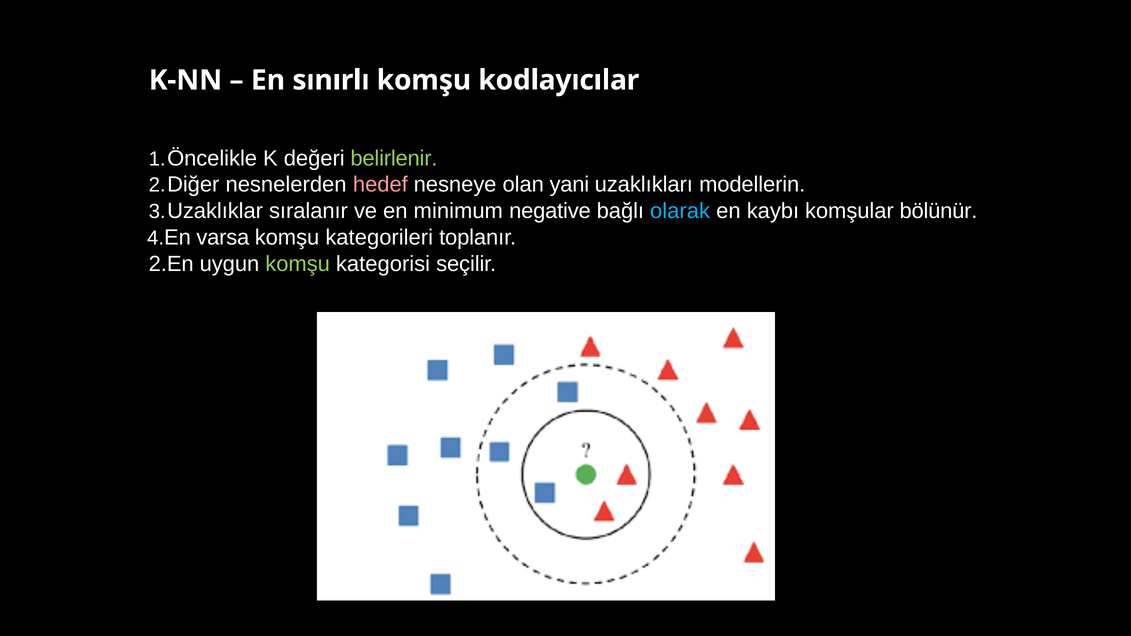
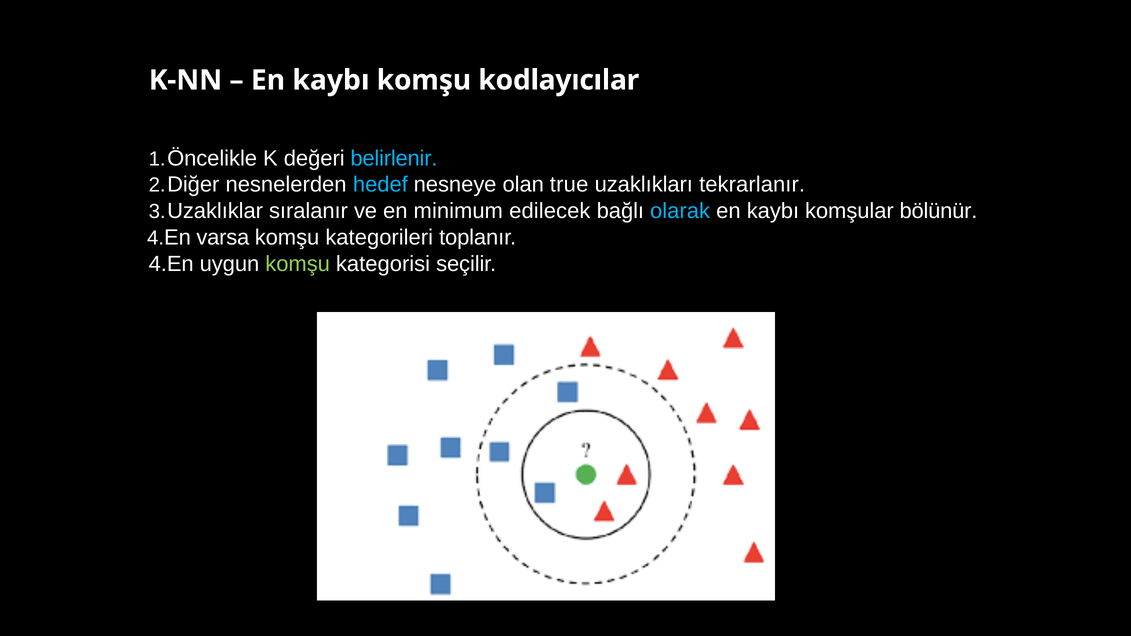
sınırlı at (331, 80): sınırlı -> kaybı
belirlenir colour: light green -> light blue
hedef colour: pink -> light blue
yani: yani -> true
modellerin: modellerin -> tekrarlanır
negative: negative -> edilecek
2.En at (171, 264): 2.En -> 4.En
